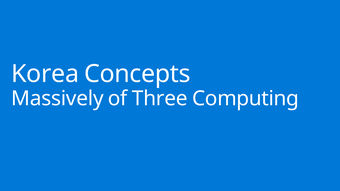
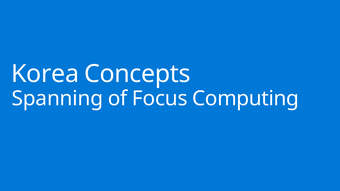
Massively: Massively -> Spanning
Three: Three -> Focus
